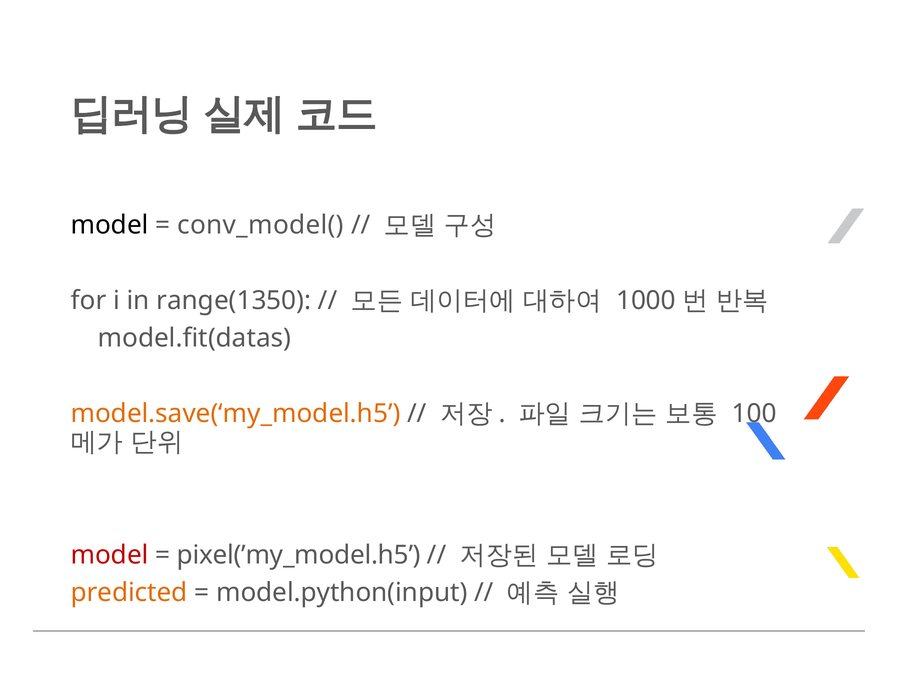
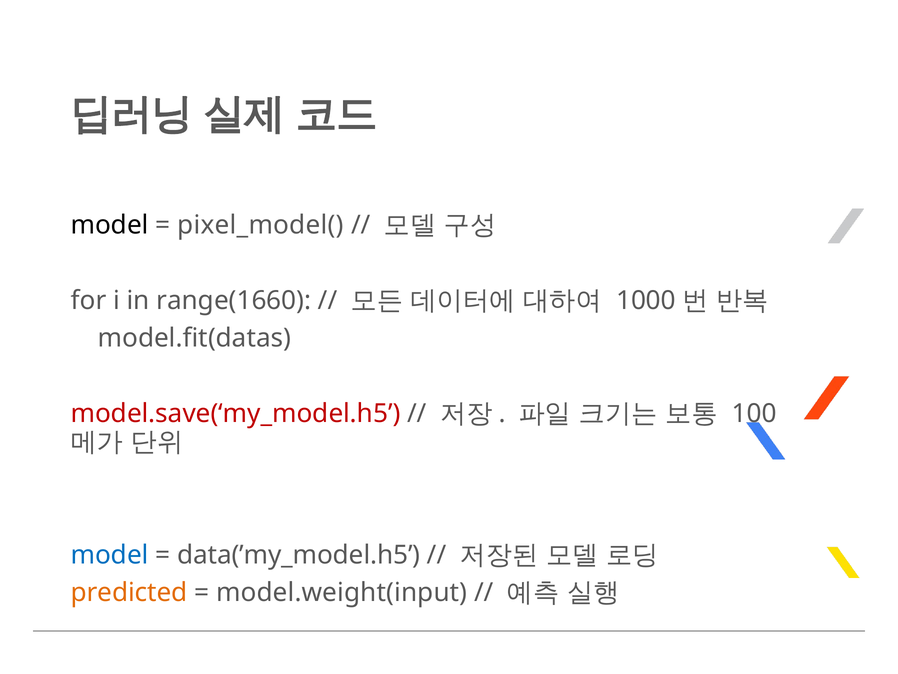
conv_model(: conv_model( -> pixel_model(
range(1350: range(1350 -> range(1660
model.save(‘my_model.h5 colour: orange -> red
model at (110, 555) colour: red -> blue
pixel(’my_model.h5: pixel(’my_model.h5 -> data(’my_model.h5
model.python(input: model.python(input -> model.weight(input
